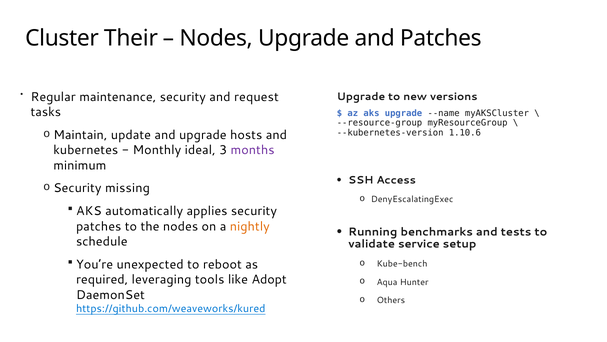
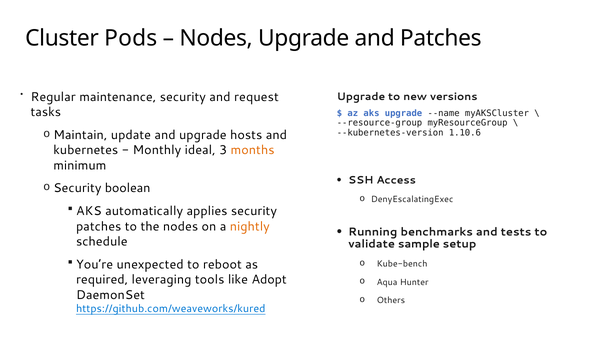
Their: Their -> Pods
months colour: purple -> orange
missing: missing -> boolean
service: service -> sample
